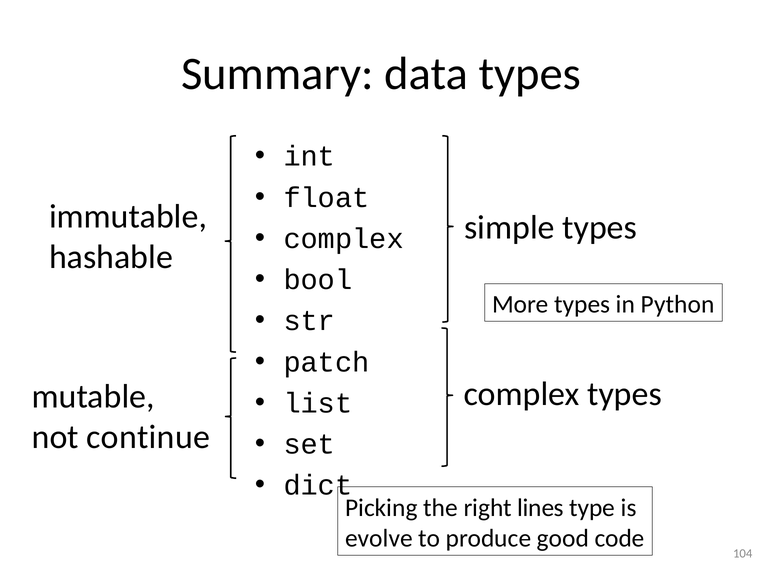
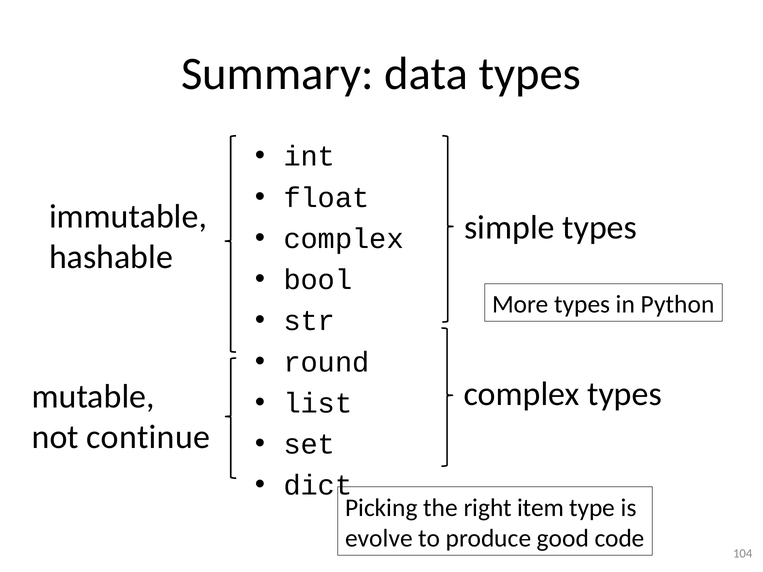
patch: patch -> round
lines: lines -> item
